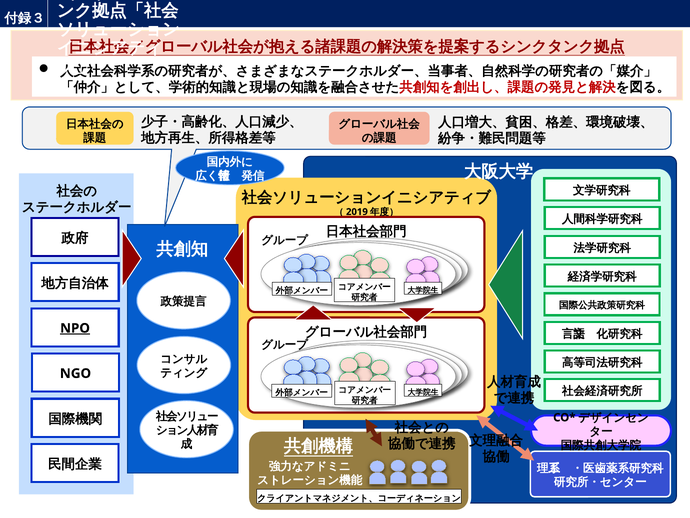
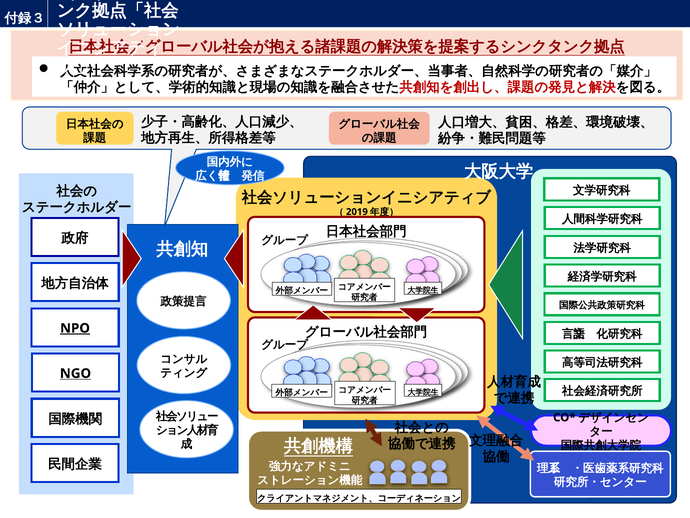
NGO underline: none -> present
